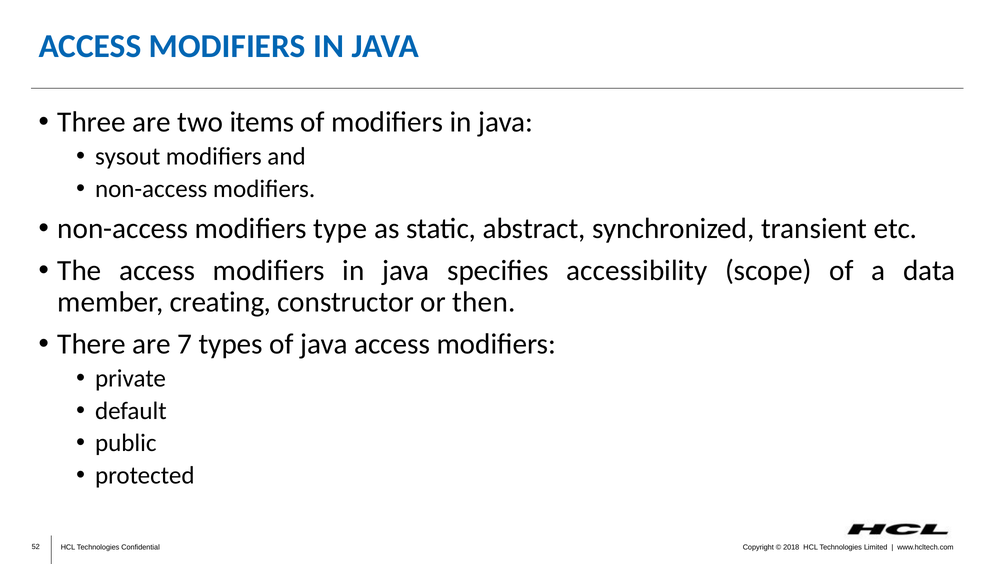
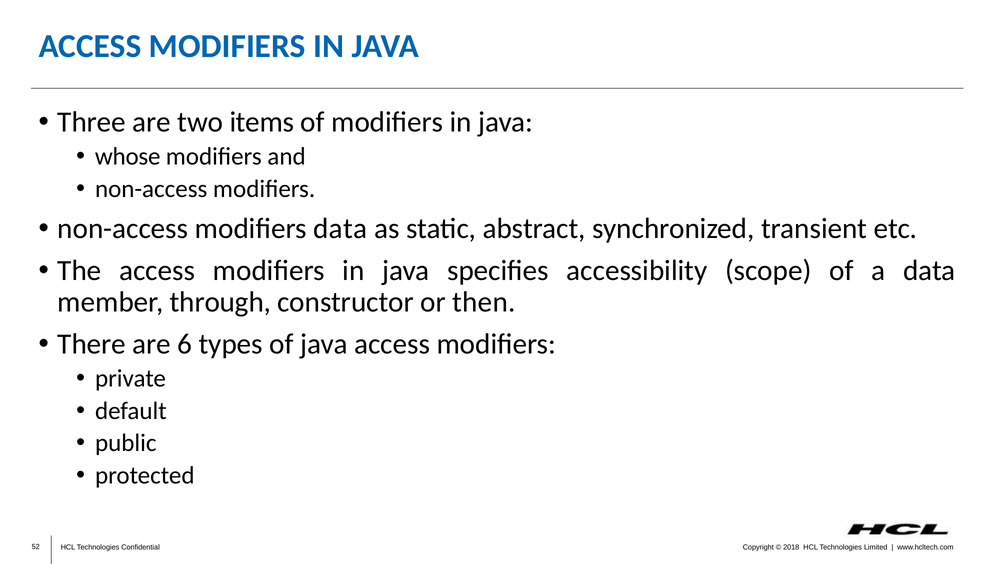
sysout: sysout -> whose
modifiers type: type -> data
creating: creating -> through
7: 7 -> 6
